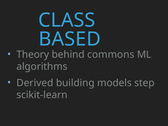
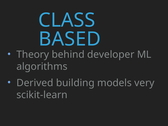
commons: commons -> developer
step: step -> very
